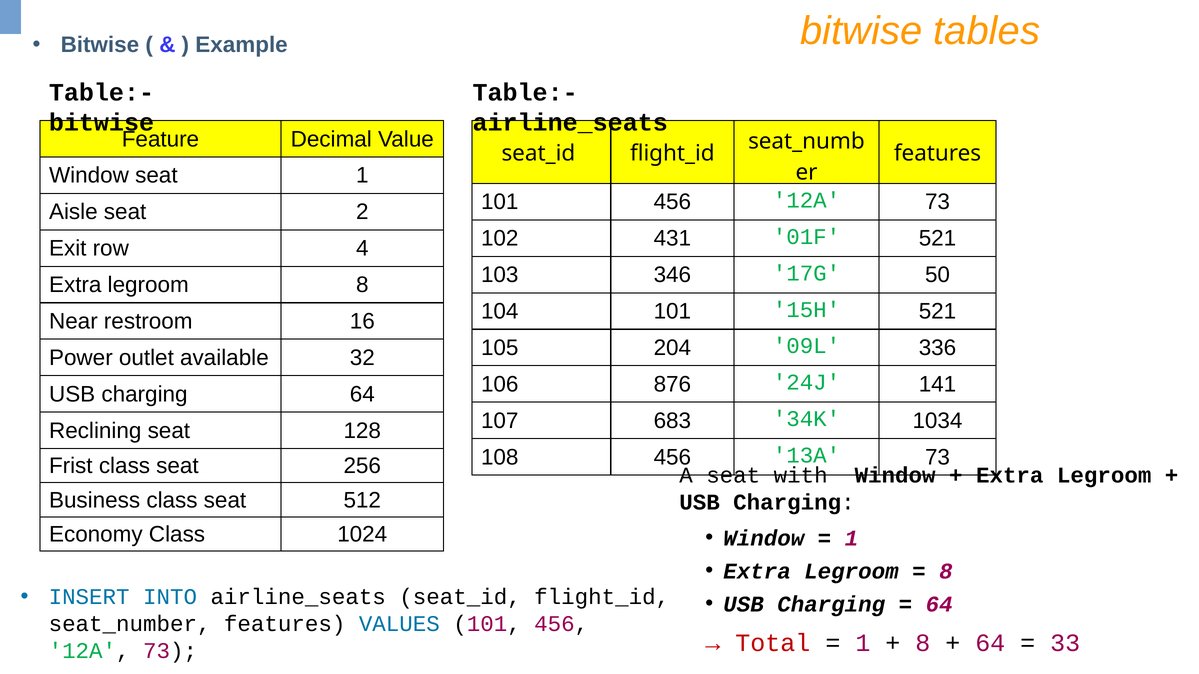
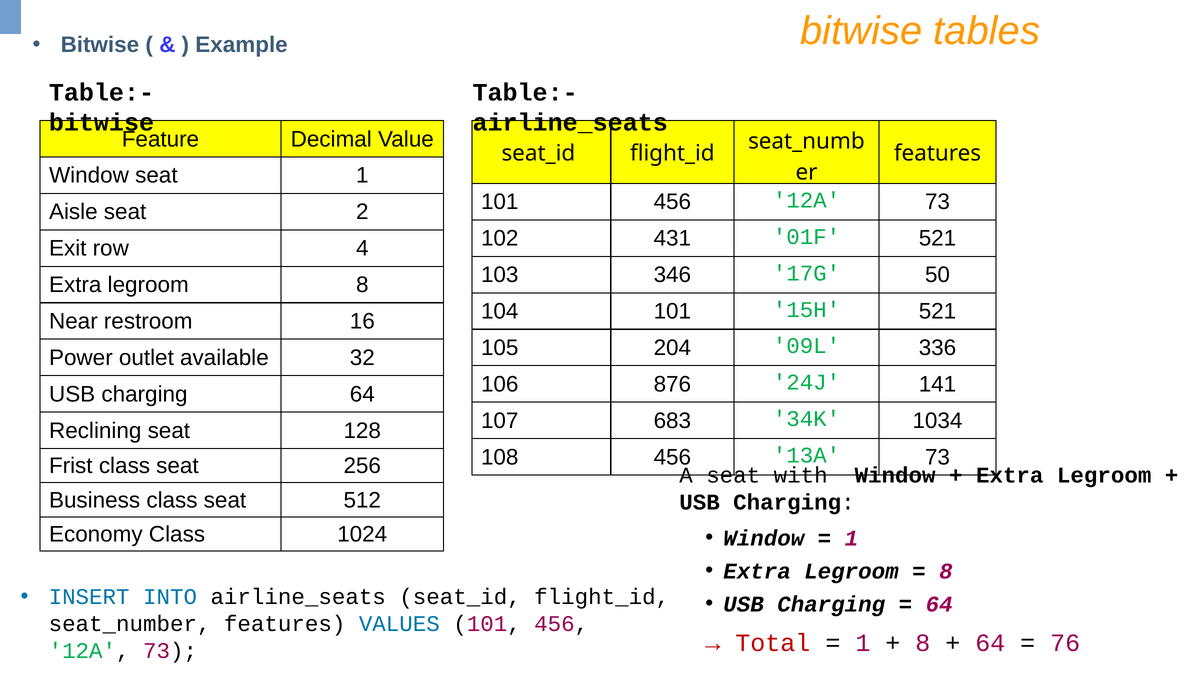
33: 33 -> 76
